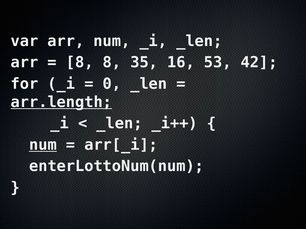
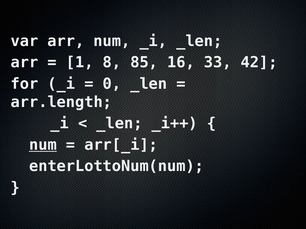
8 at (80, 63): 8 -> 1
35: 35 -> 85
53: 53 -> 33
arr.length underline: present -> none
